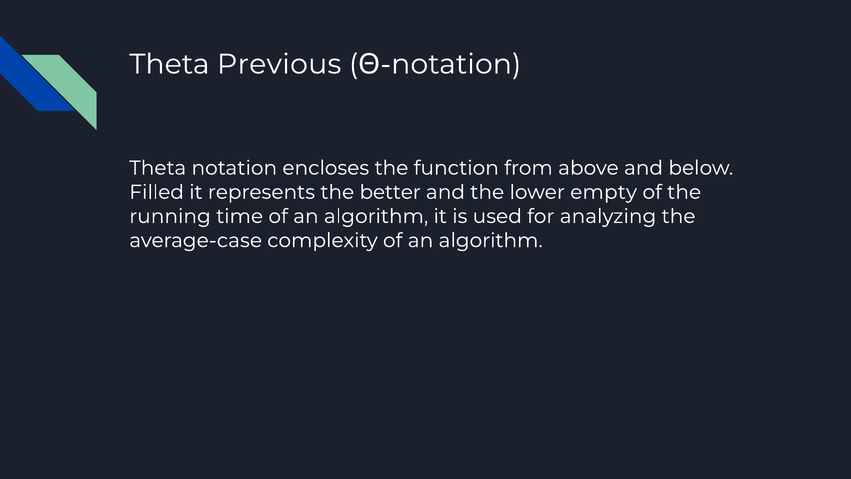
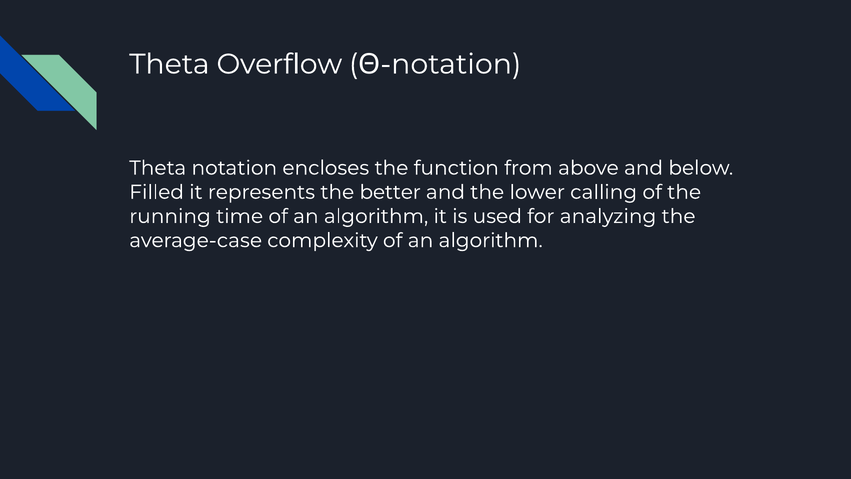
Previous: Previous -> Overflow
empty: empty -> calling
